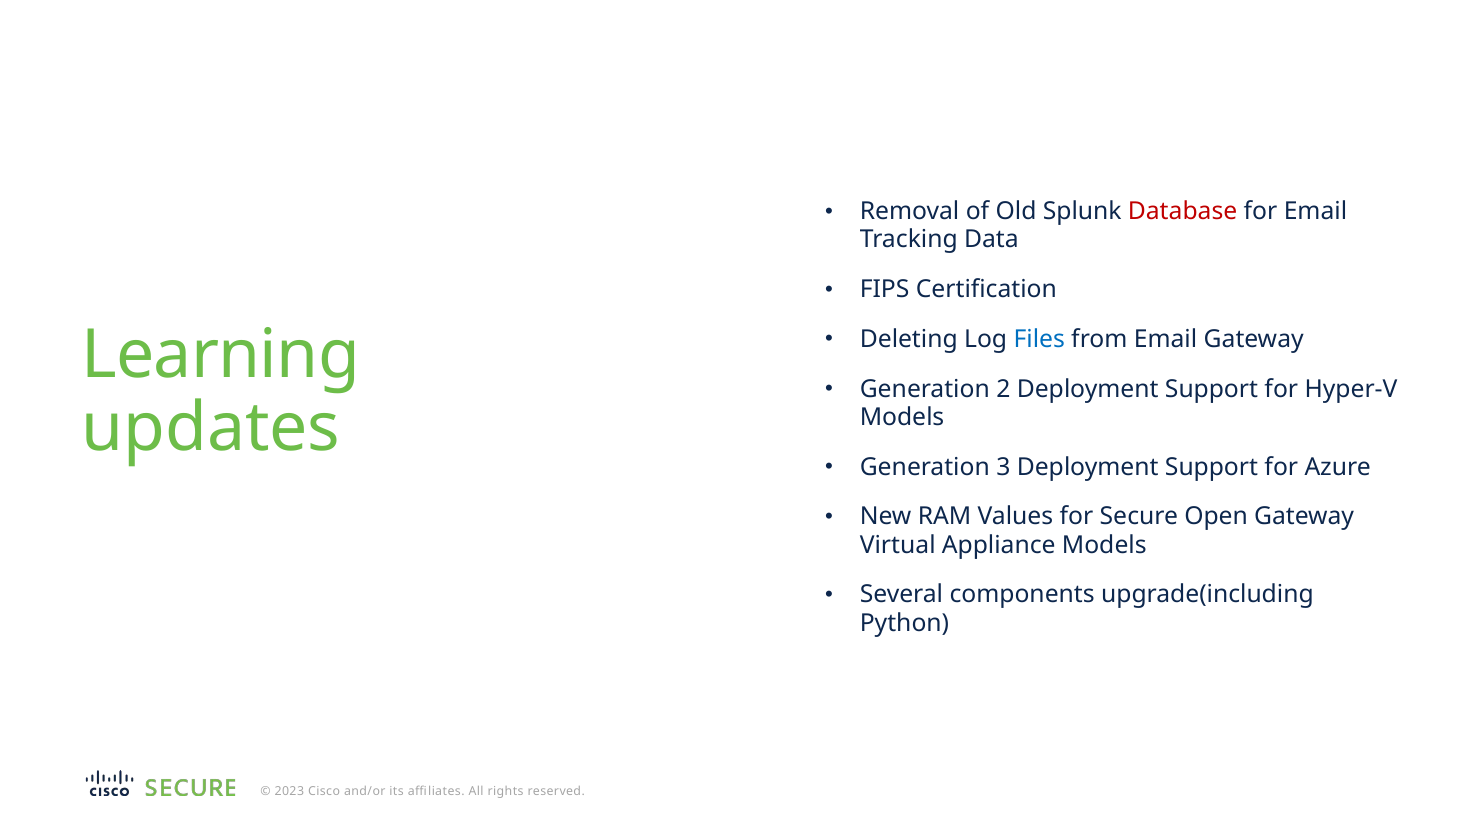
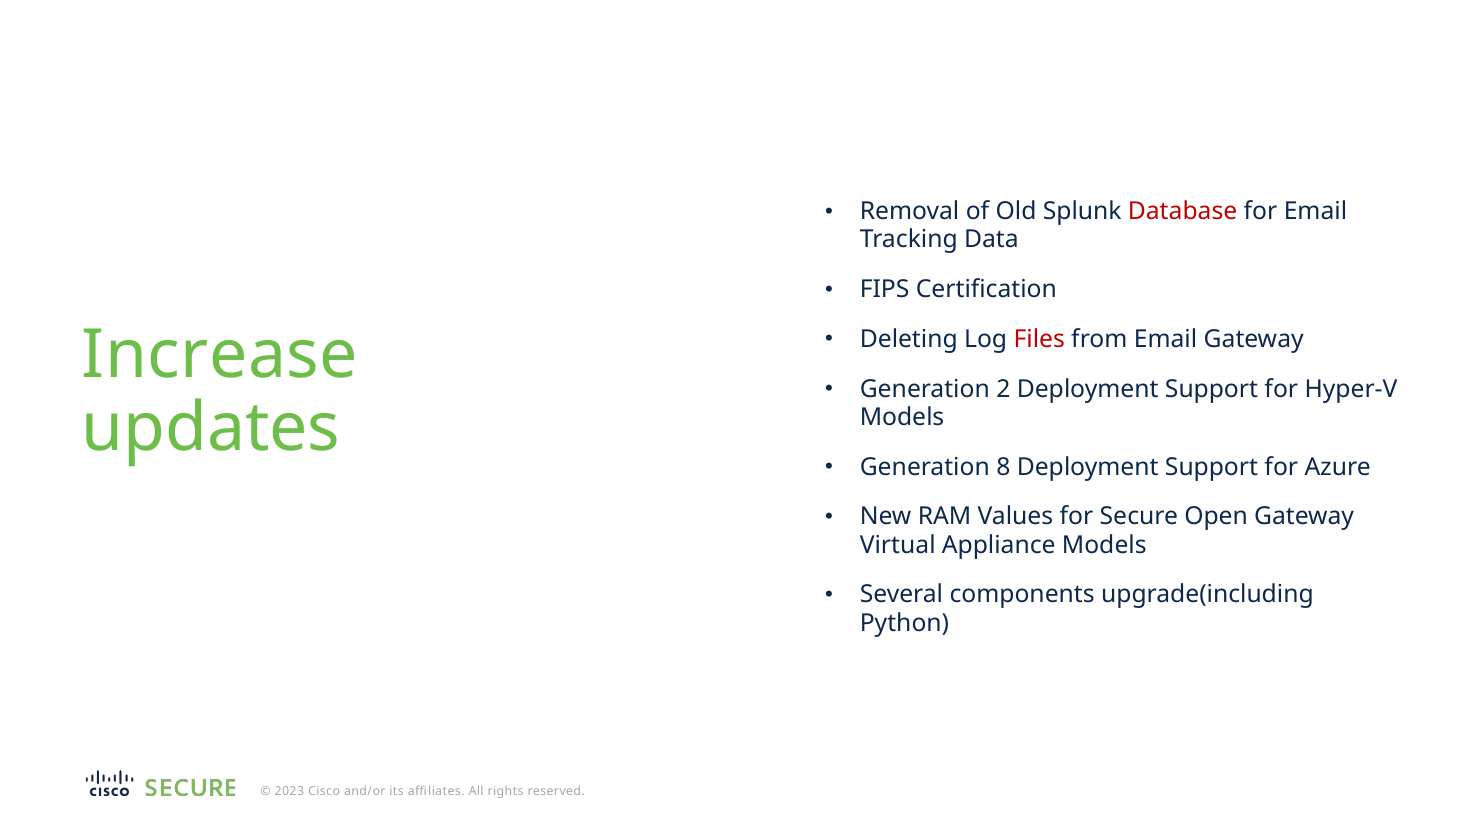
Files colour: blue -> red
Learning: Learning -> Increase
3: 3 -> 8
